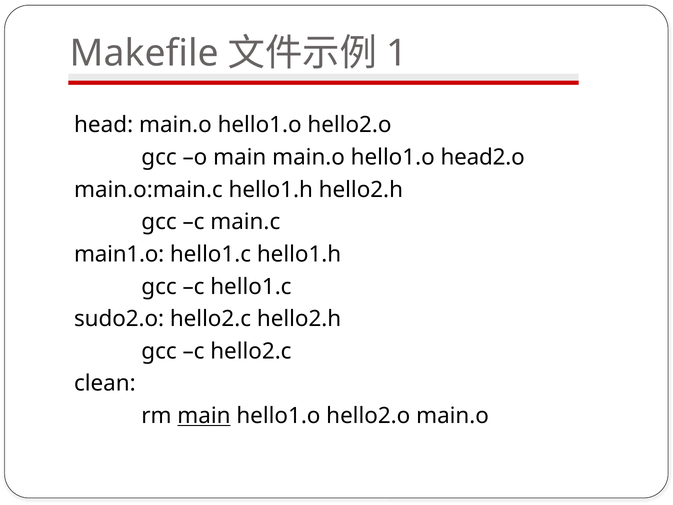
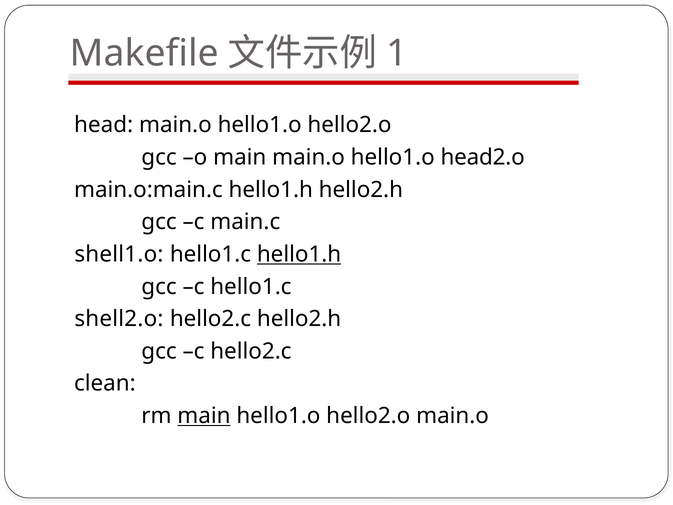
main1.o: main1.o -> shell1.o
hello1.h at (299, 254) underline: none -> present
sudo2.o: sudo2.o -> shell2.o
